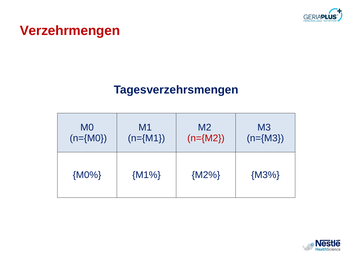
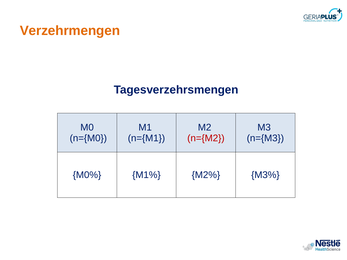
Verzehrmengen colour: red -> orange
